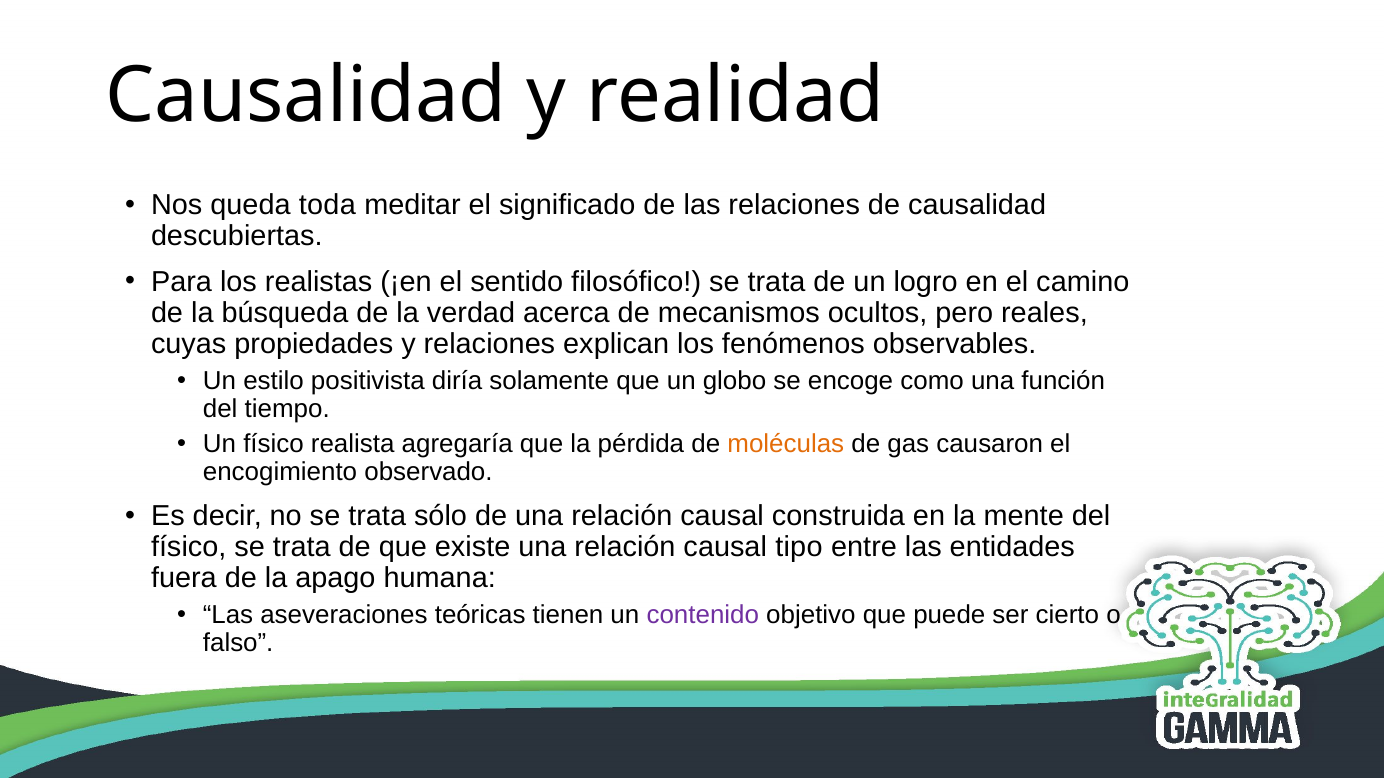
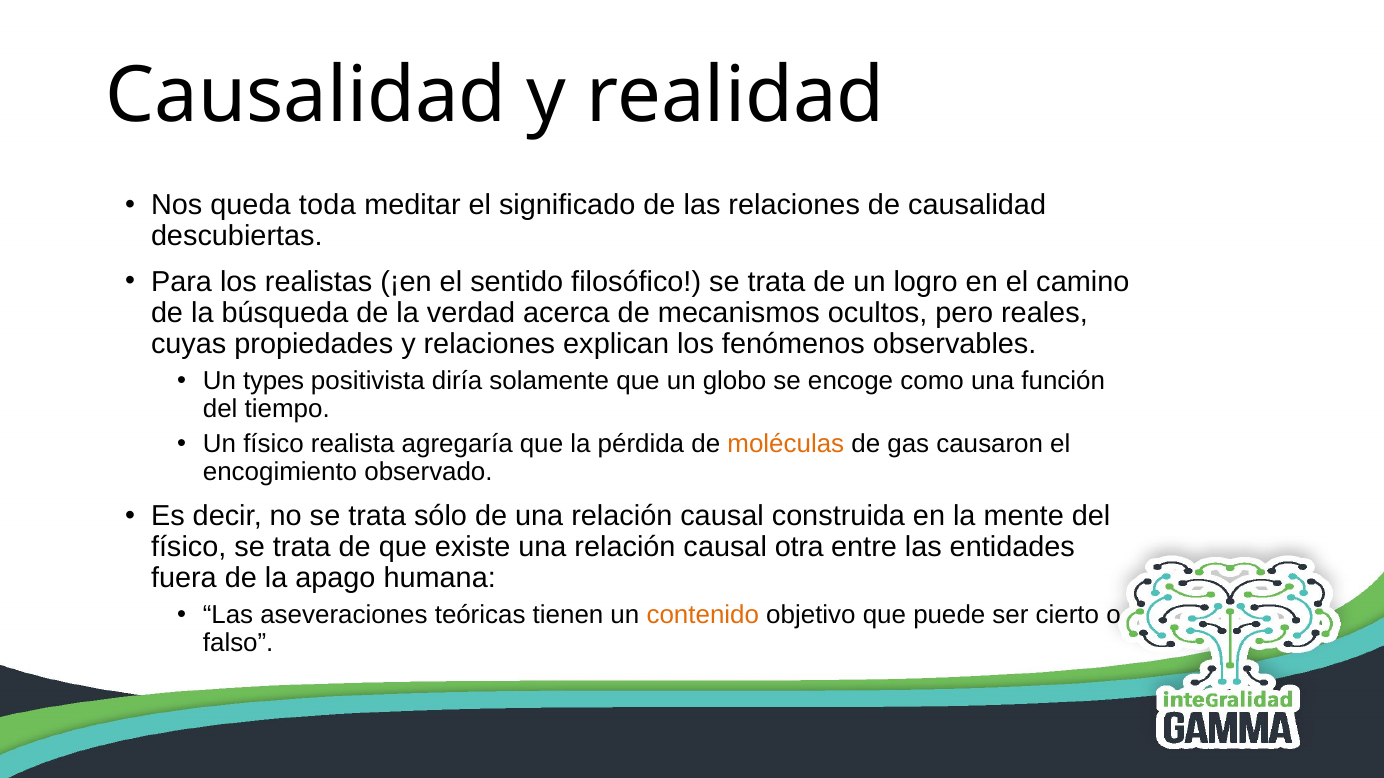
estilo: estilo -> types
tipo: tipo -> otra
contenido colour: purple -> orange
